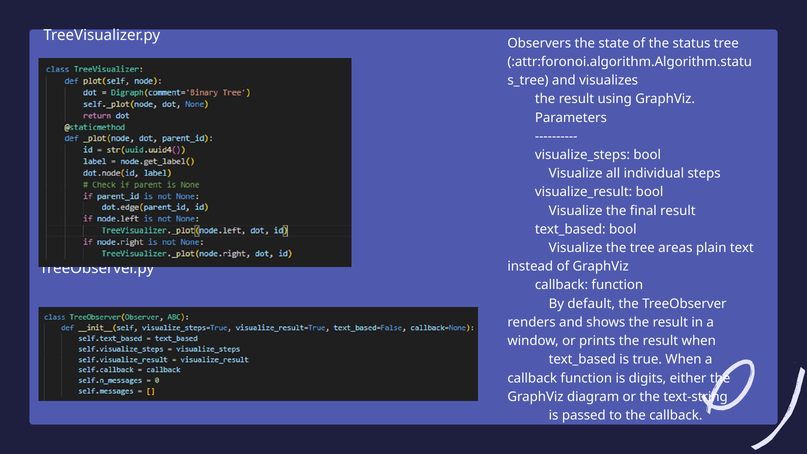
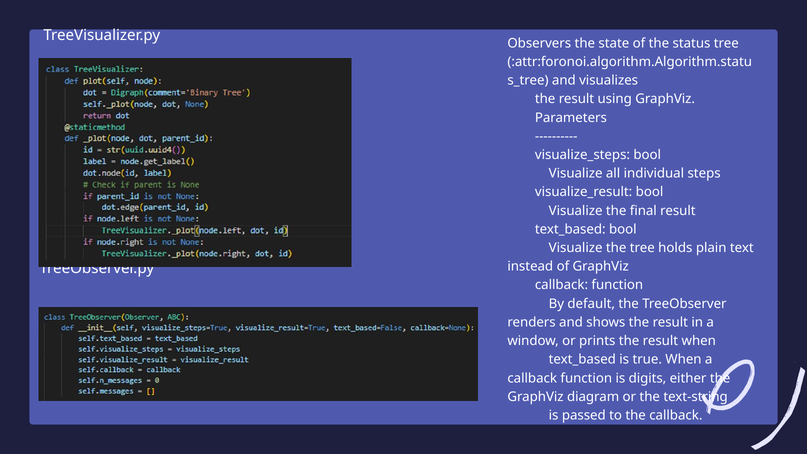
areas: areas -> holds
